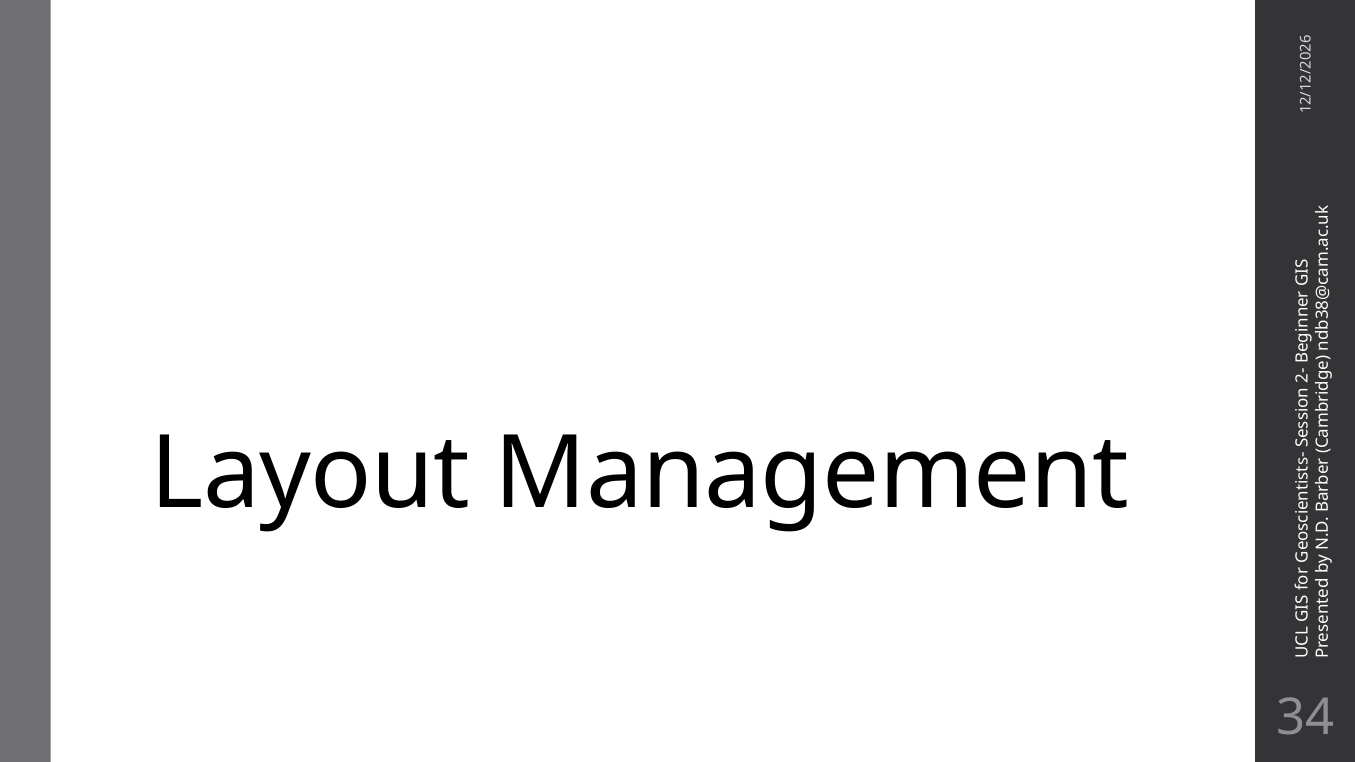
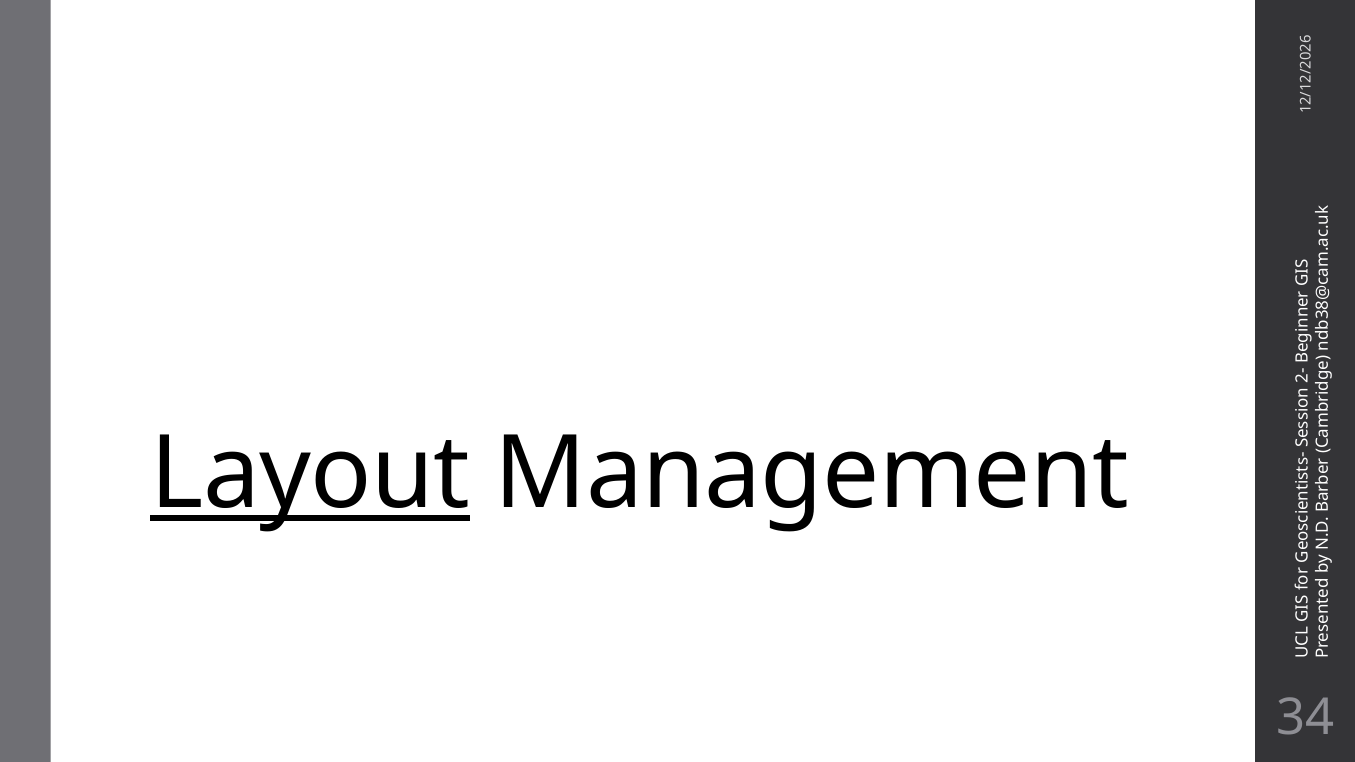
Layout underline: none -> present
